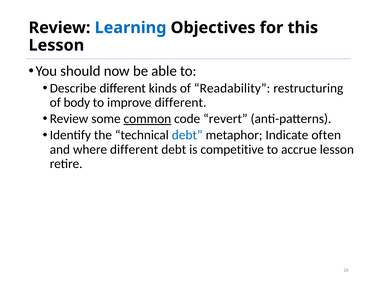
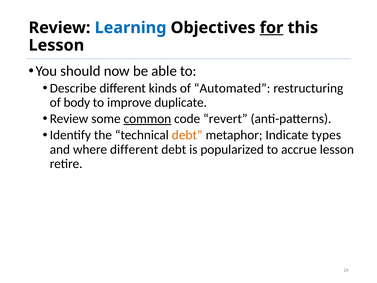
for underline: none -> present
Readability: Readability -> Automated
improve different: different -> duplicate
debt at (187, 135) colour: blue -> orange
often: often -> types
competitive: competitive -> popularized
